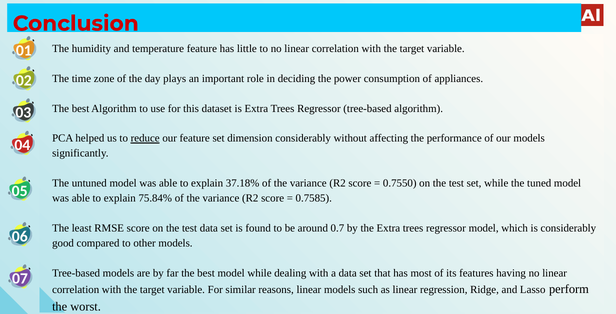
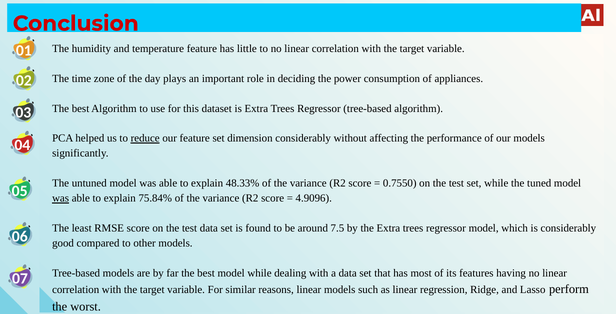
37.18%: 37.18% -> 48.33%
was at (61, 198) underline: none -> present
0.7585: 0.7585 -> 4.9096
0.7: 0.7 -> 7.5
